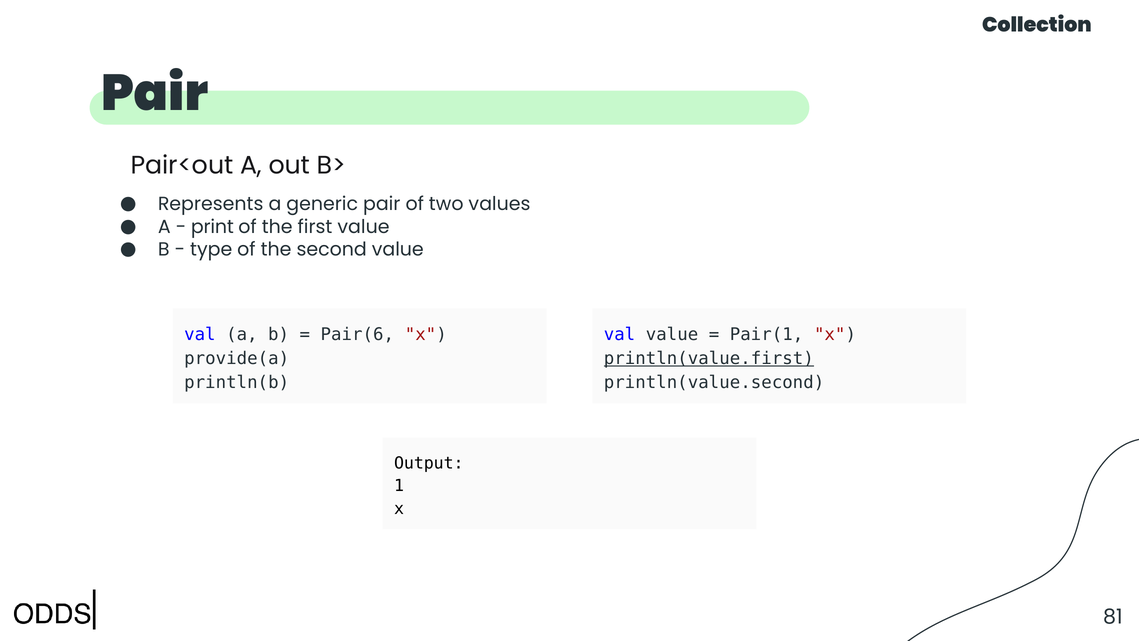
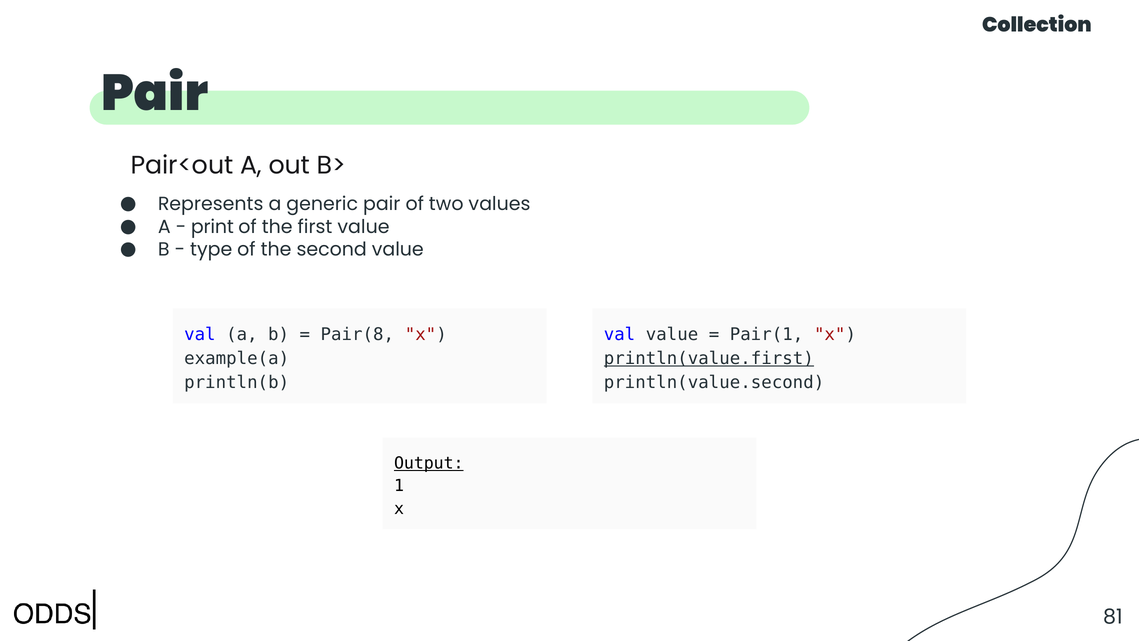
Pair(6: Pair(6 -> Pair(8
provide(a: provide(a -> example(a
Output underline: none -> present
